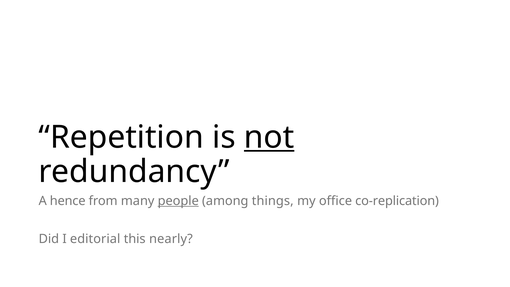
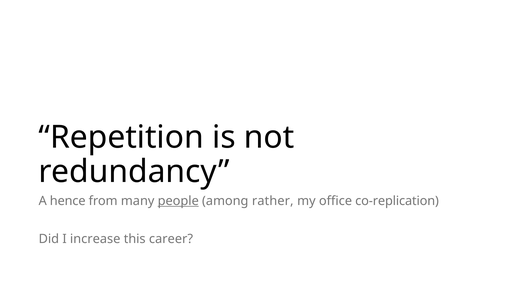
not underline: present -> none
things: things -> rather
editorial: editorial -> increase
nearly: nearly -> career
